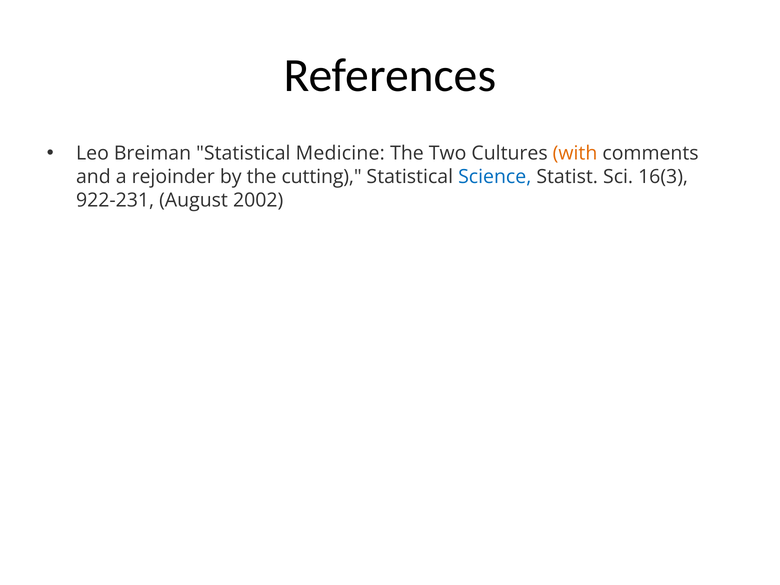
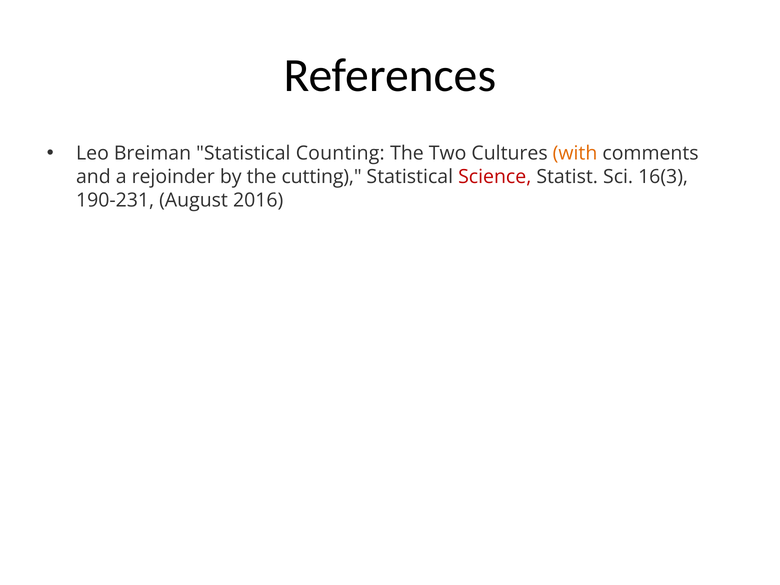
Medicine: Medicine -> Counting
Science colour: blue -> red
922-231: 922-231 -> 190-231
2002: 2002 -> 2016
